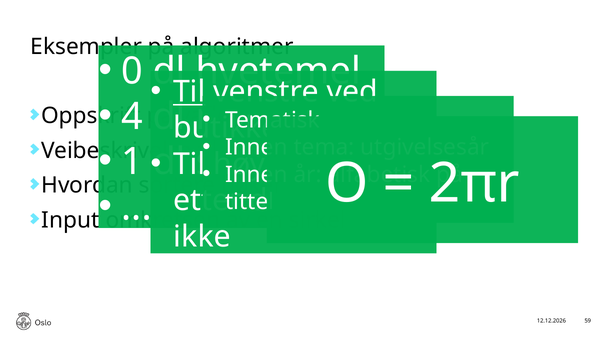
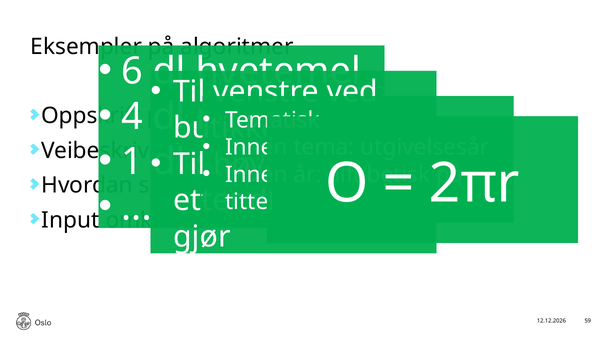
0: 0 -> 6
Til at (189, 92) underline: present -> none
ikke: ikke -> gjør
